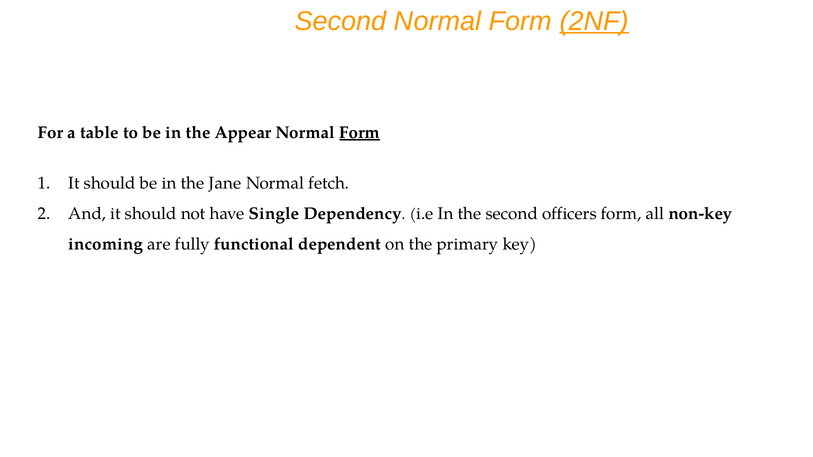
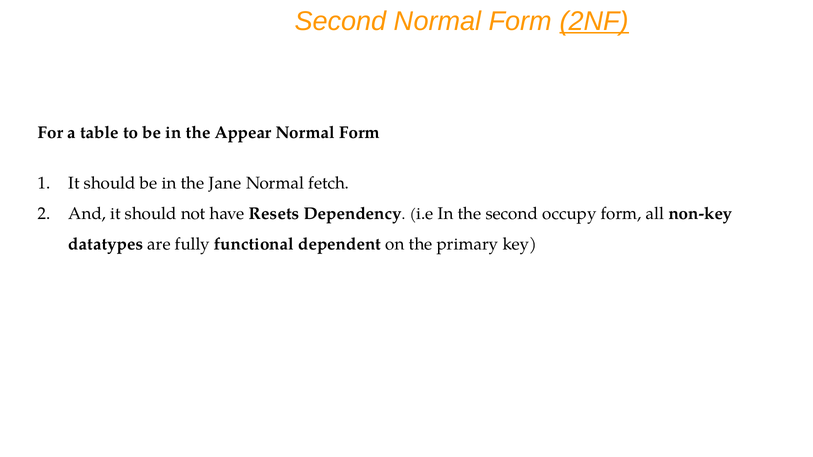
Form at (360, 133) underline: present -> none
Single: Single -> Resets
officers: officers -> occupy
incoming: incoming -> datatypes
